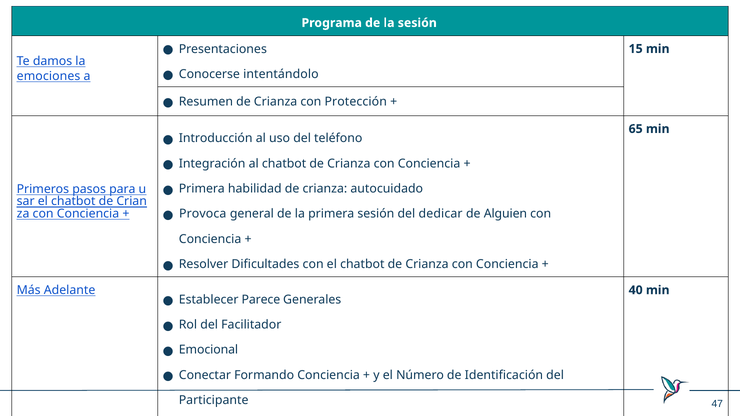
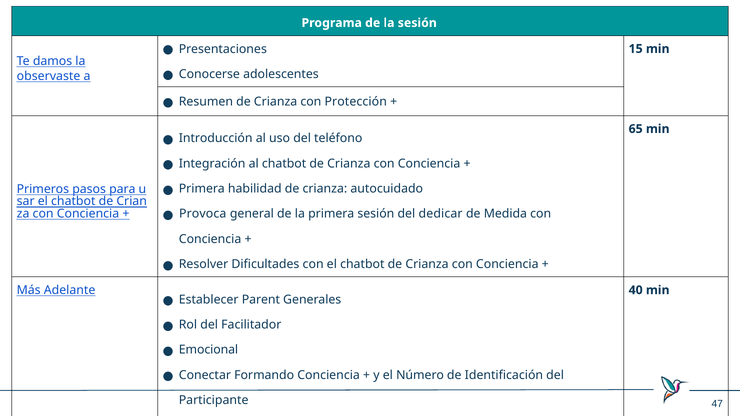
intentándolo: intentándolo -> adolescentes
emociones: emociones -> observaste
Alguien: Alguien -> Medida
Parece: Parece -> Parent
